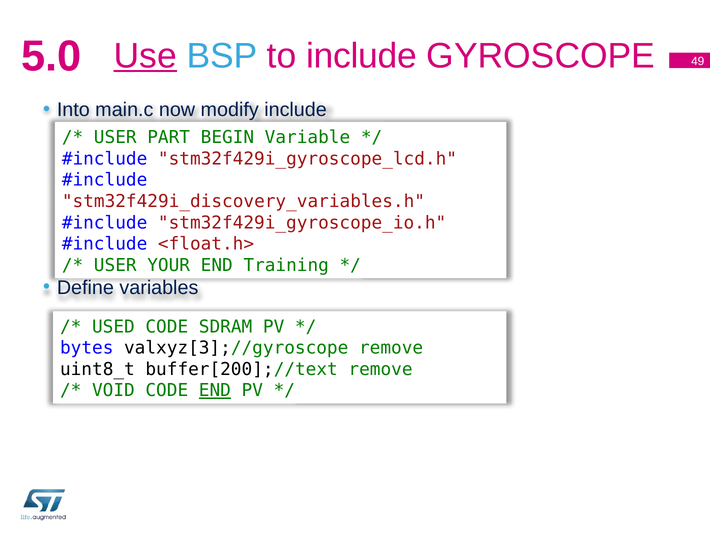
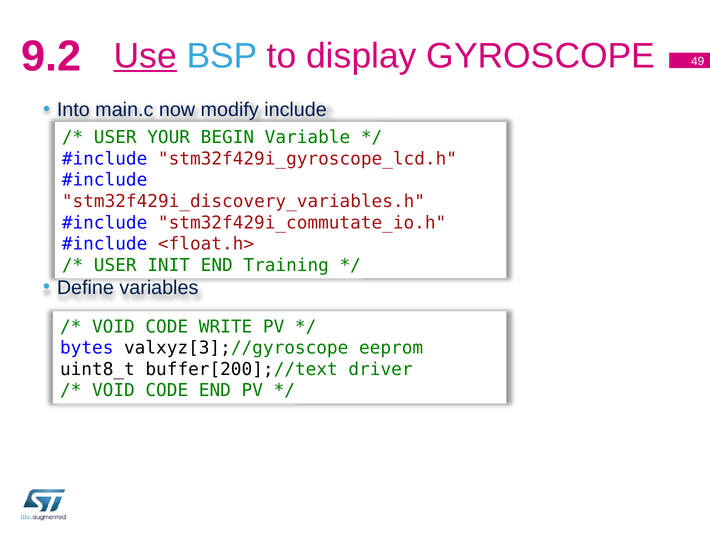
5.0: 5.0 -> 9.2
to include: include -> display
PART: PART -> YOUR
stm32f429i_gyroscope_io.h: stm32f429i_gyroscope_io.h -> stm32f429i_commutate_io.h
YOUR: YOUR -> INIT
USED at (113, 326): USED -> VOID
SDRAM: SDRAM -> WRITE
valxyz[3];//gyroscope remove: remove -> eeprom
buffer[200];//text remove: remove -> driver
END at (215, 390) underline: present -> none
